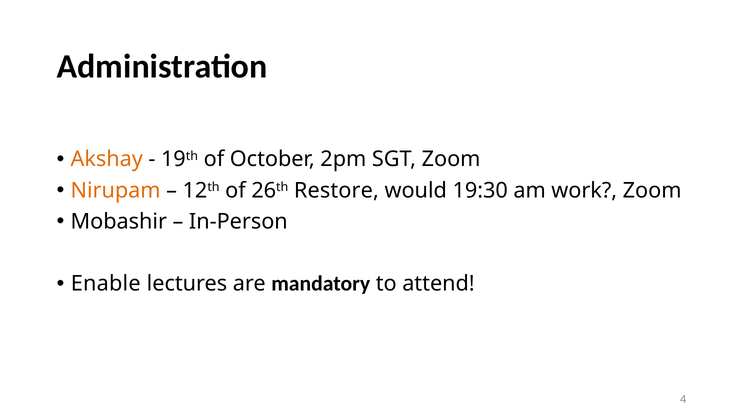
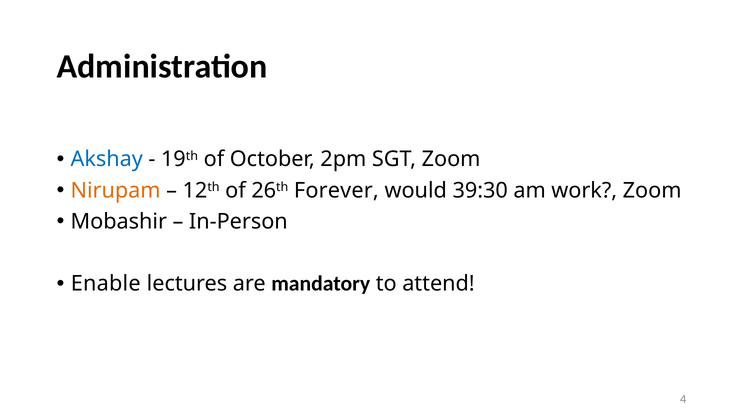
Akshay colour: orange -> blue
Restore: Restore -> Forever
19:30: 19:30 -> 39:30
